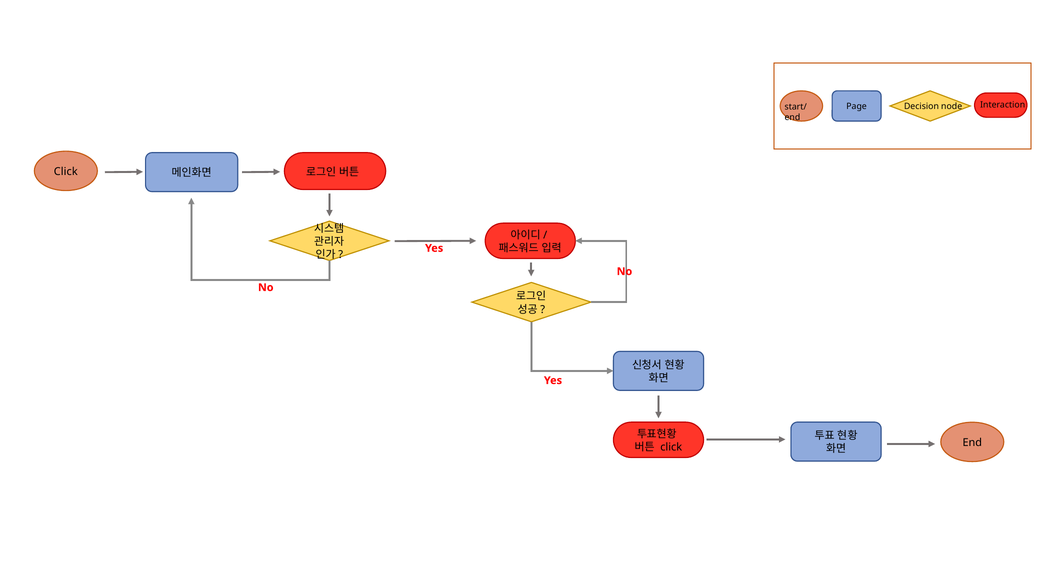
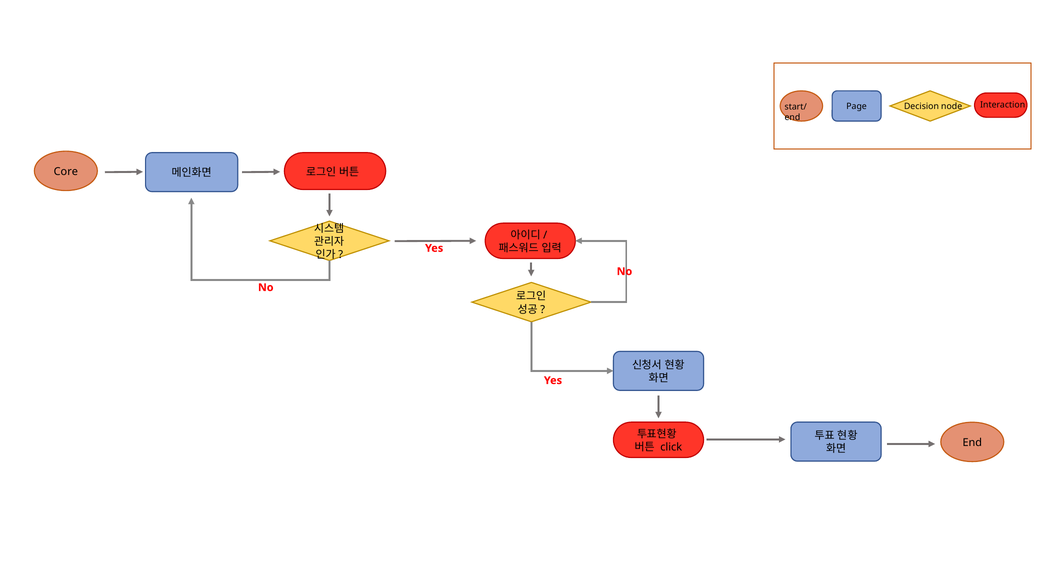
Click at (66, 172): Click -> Core
